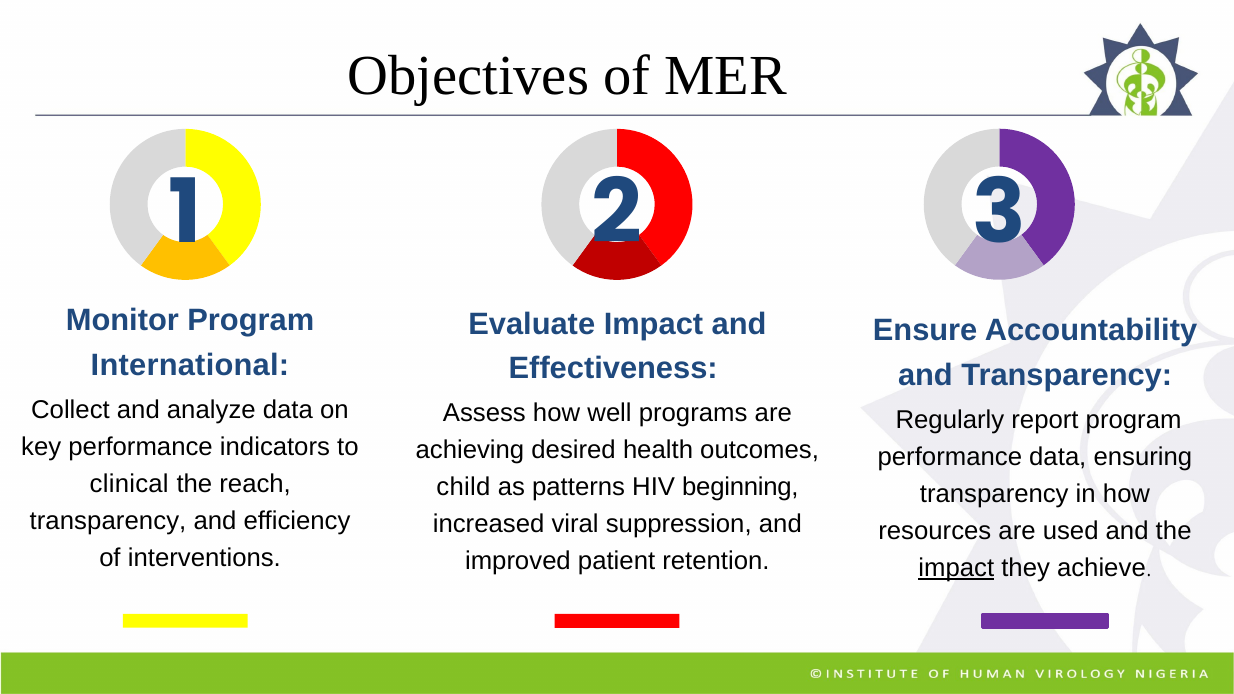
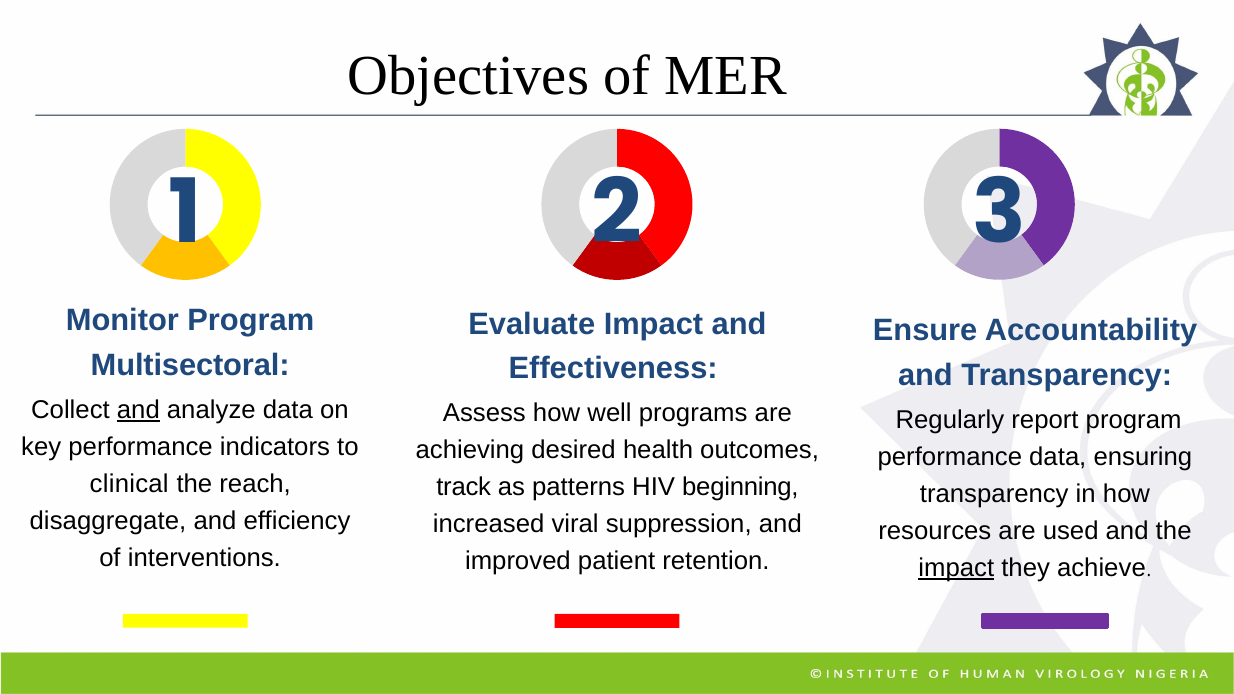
International: International -> Multisectoral
and at (138, 410) underline: none -> present
child: child -> track
transparency at (108, 521): transparency -> disaggregate
